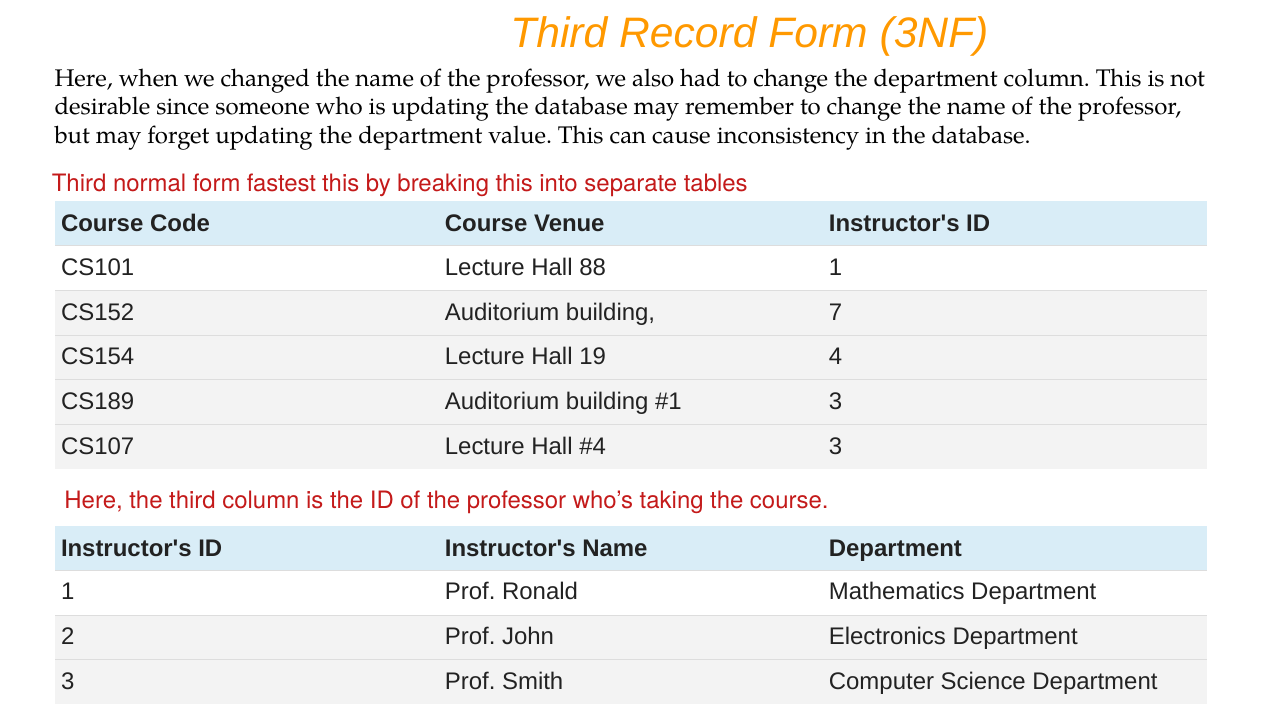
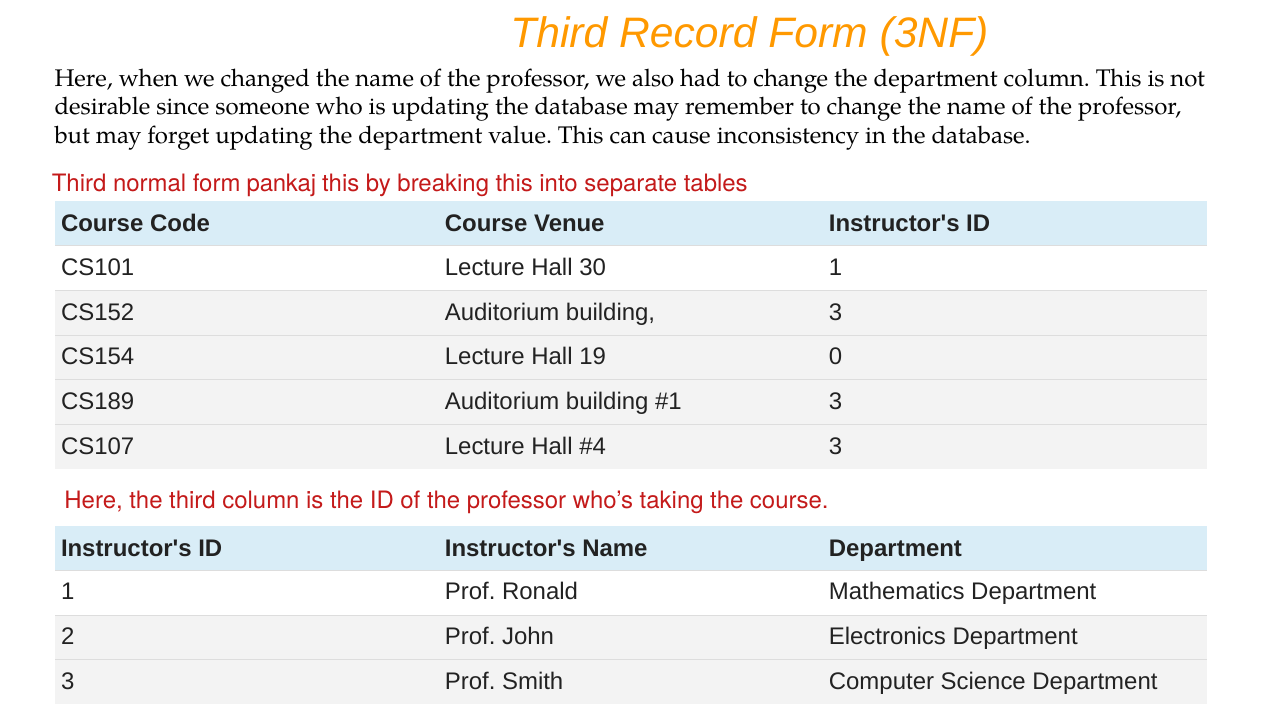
fastest: fastest -> pankaj
88: 88 -> 30
building 7: 7 -> 3
4: 4 -> 0
